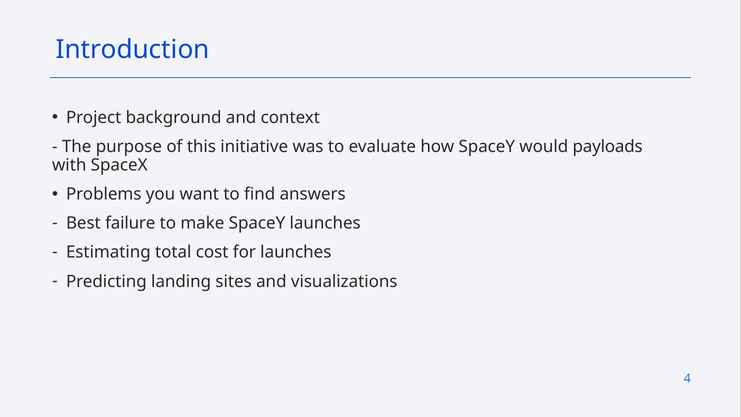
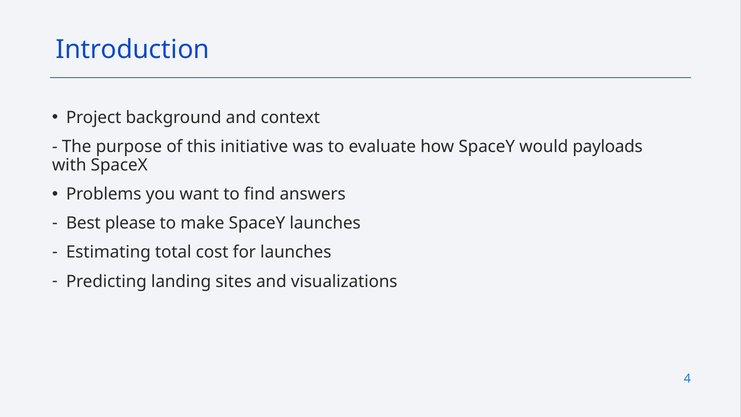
failure: failure -> please
